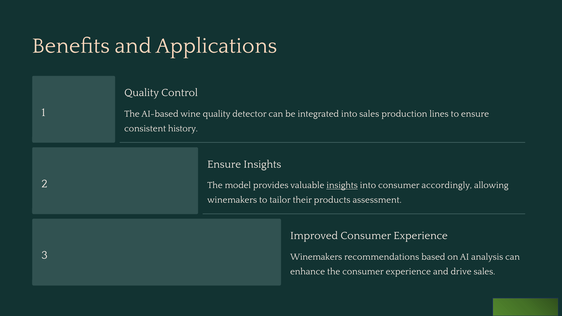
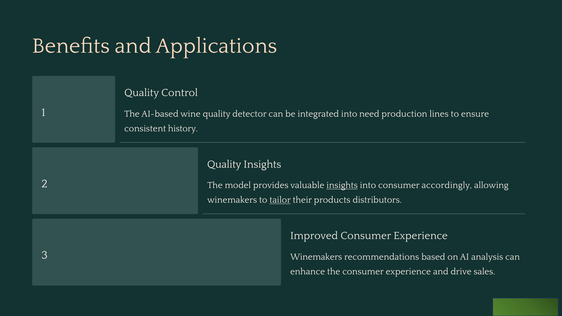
into sales: sales -> need
Ensure at (224, 164): Ensure -> Quality
tailor underline: none -> present
assessment: assessment -> distributors
